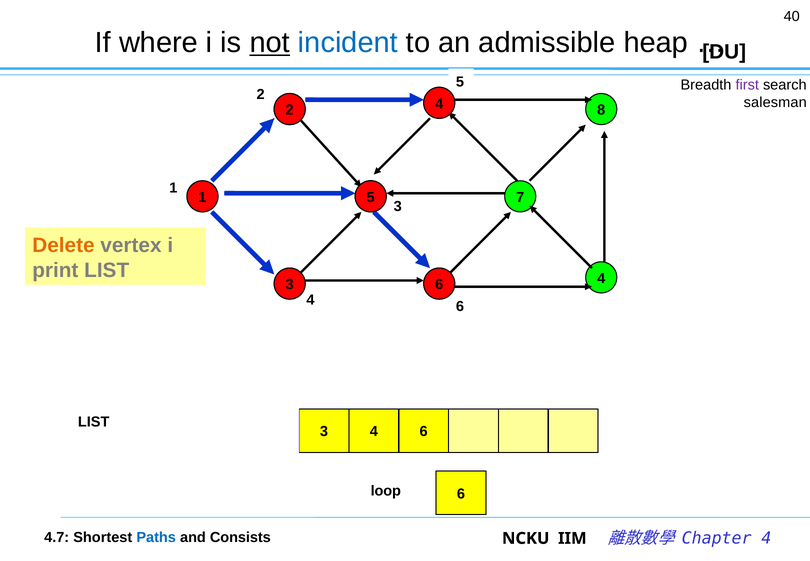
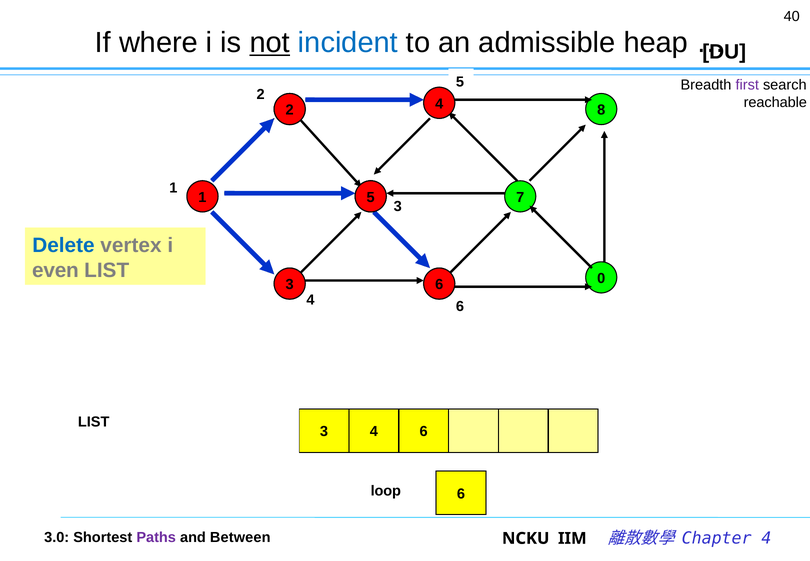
salesman: salesman -> reachable
Delete colour: orange -> blue
print: print -> even
4 at (601, 278): 4 -> 0
4.7: 4.7 -> 3.0
Paths colour: blue -> purple
Consists: Consists -> Between
